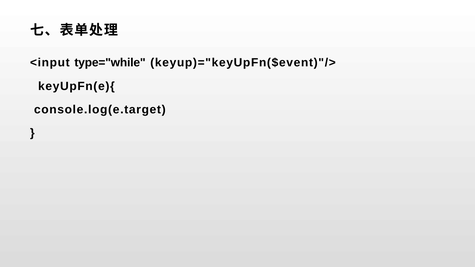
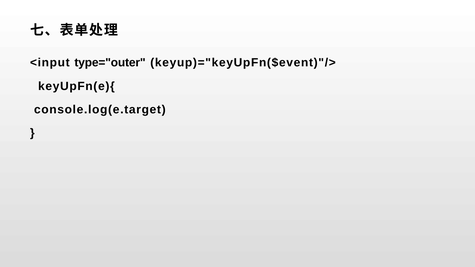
type="while: type="while -> type="outer
